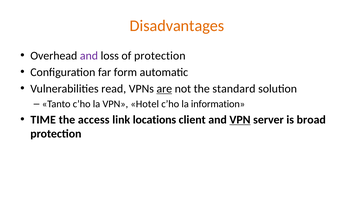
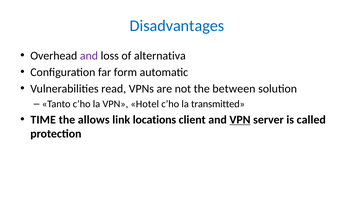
Disadvantages colour: orange -> blue
of protection: protection -> alternativa
are underline: present -> none
standard: standard -> between
information: information -> transmitted
access: access -> allows
broad: broad -> called
